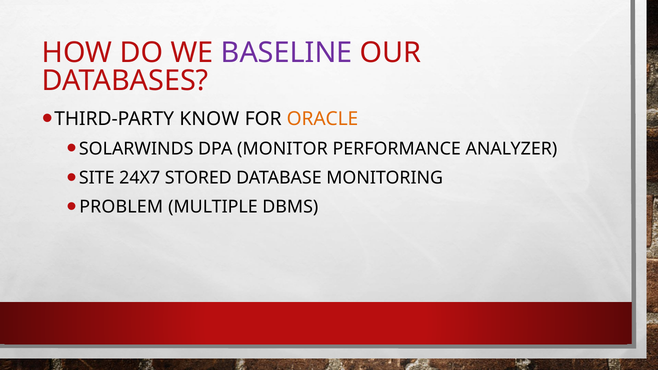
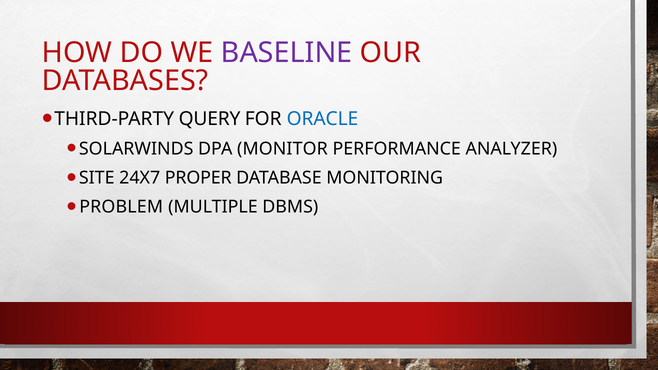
KNOW: KNOW -> QUERY
ORACLE colour: orange -> blue
STORED: STORED -> PROPER
